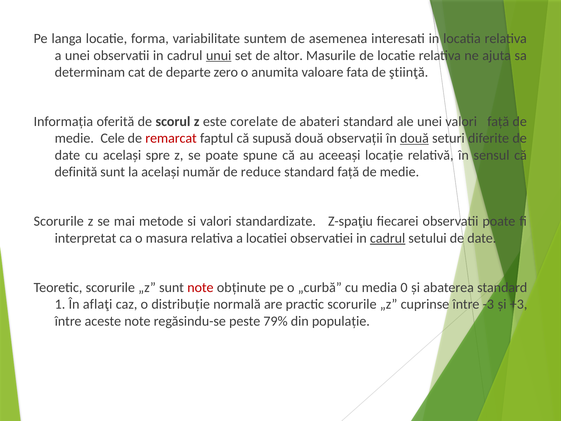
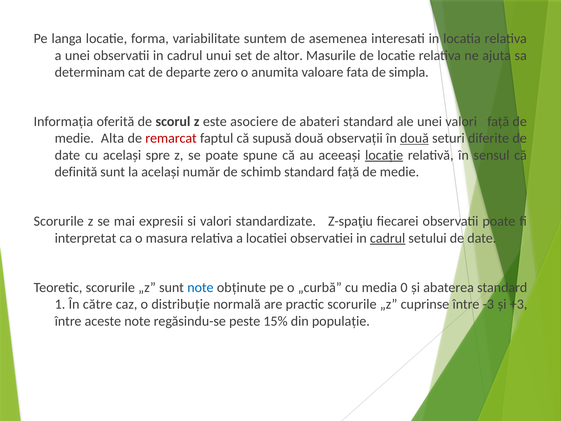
unui underline: present -> none
ştiinţă: ştiinţă -> simpla
corelate: corelate -> asociere
Cele: Cele -> Alta
locație underline: none -> present
reduce: reduce -> schimb
metode: metode -> expresii
note at (200, 287) colour: red -> blue
aflaţi: aflaţi -> către
79%: 79% -> 15%
